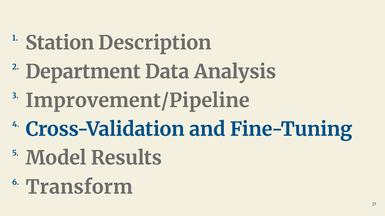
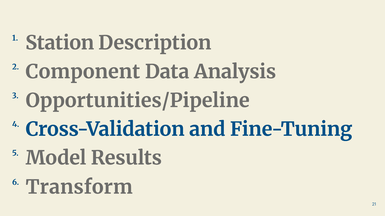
Department: Department -> Component
Improvement/Pipeline: Improvement/Pipeline -> Opportunities/Pipeline
